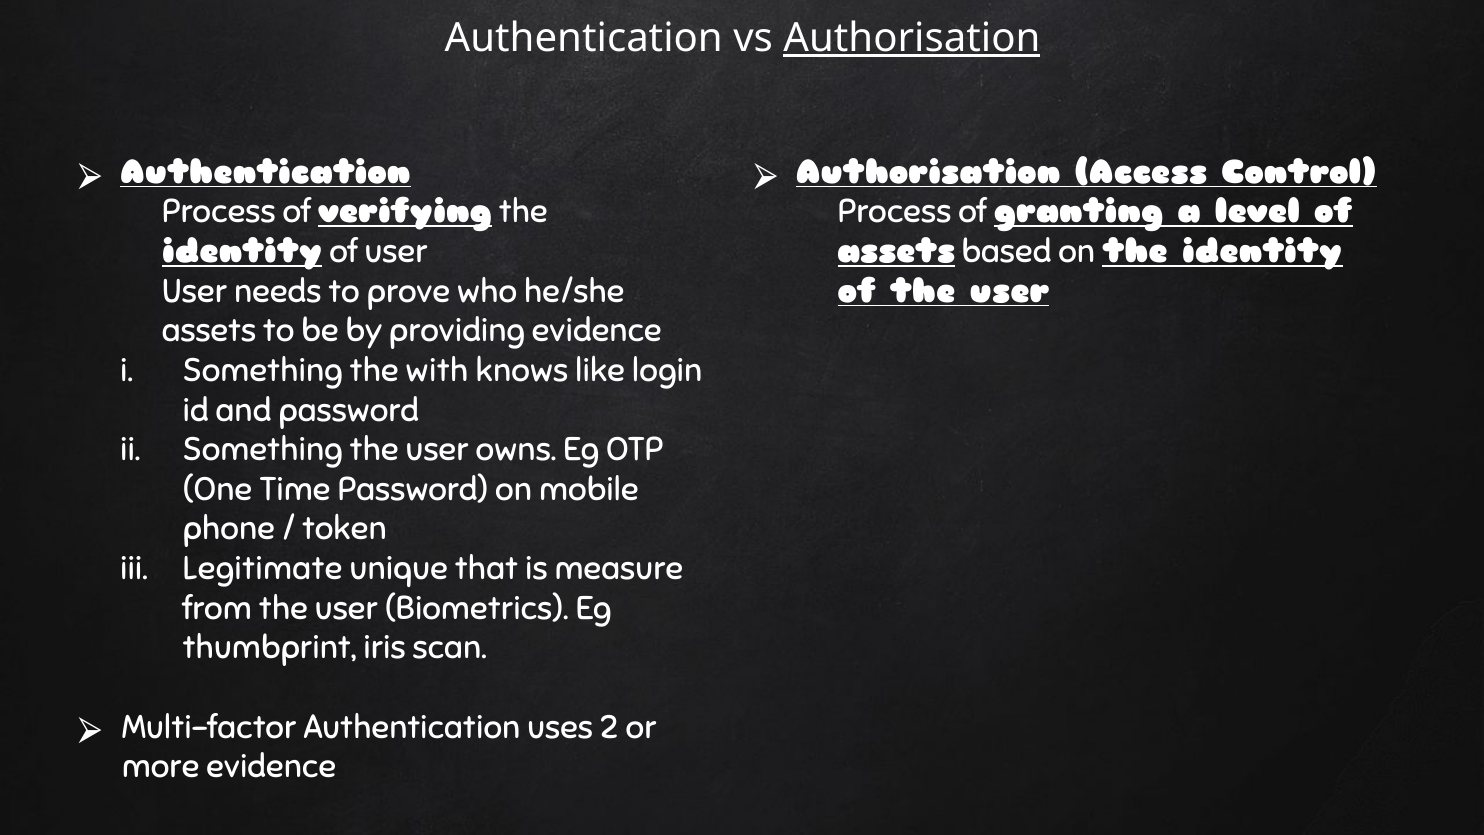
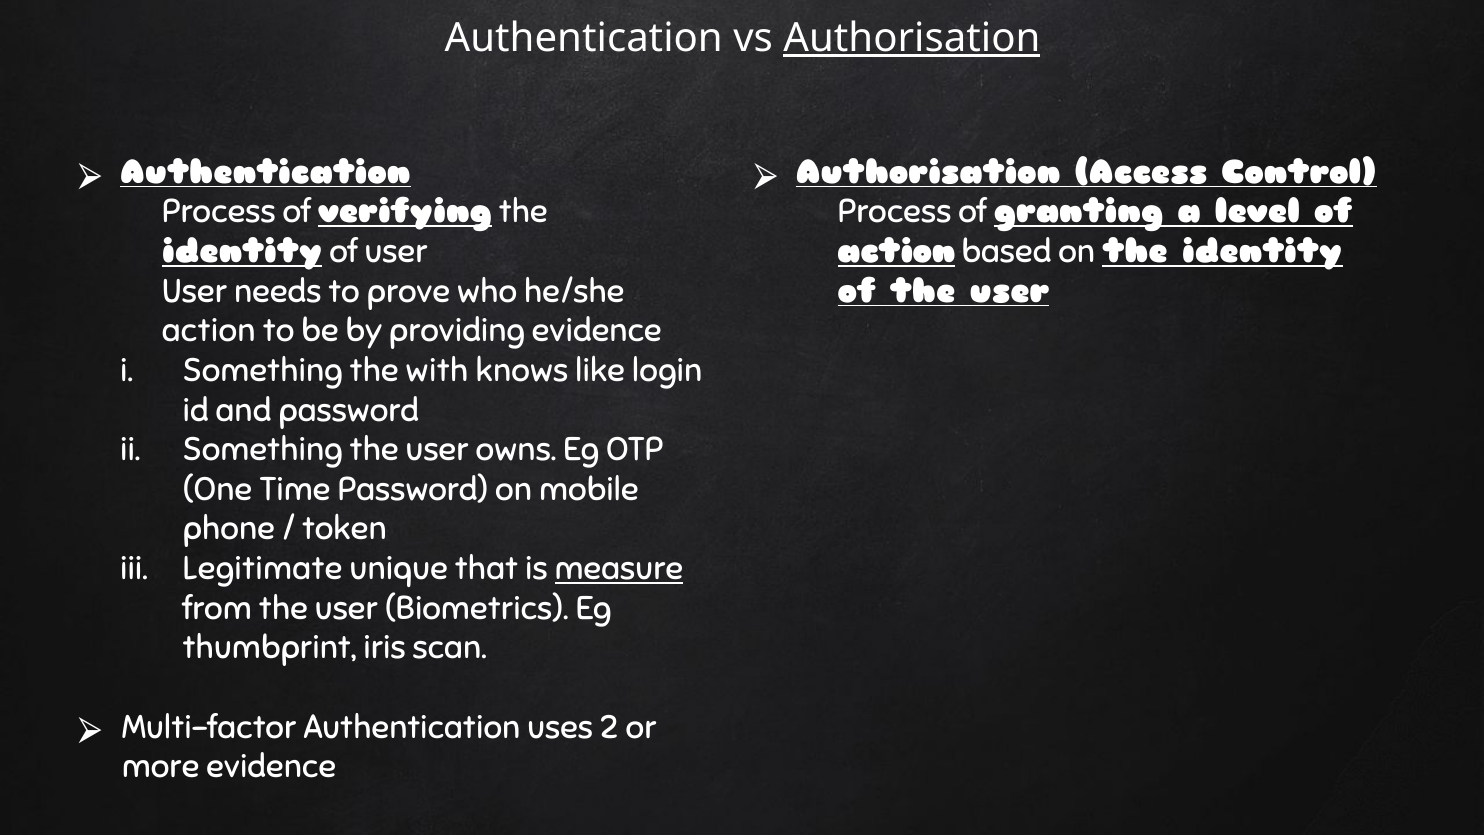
assets at (896, 252): assets -> action
assets at (209, 331): assets -> action
measure underline: none -> present
